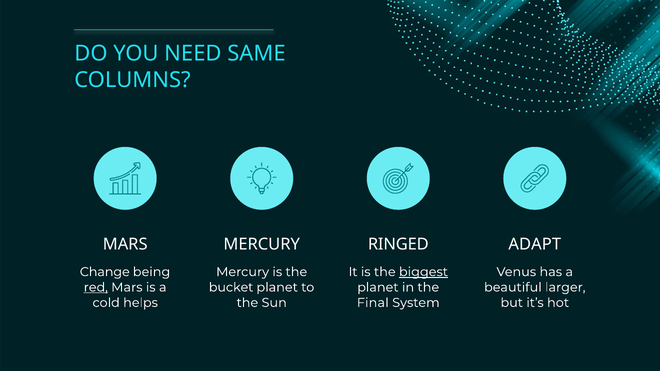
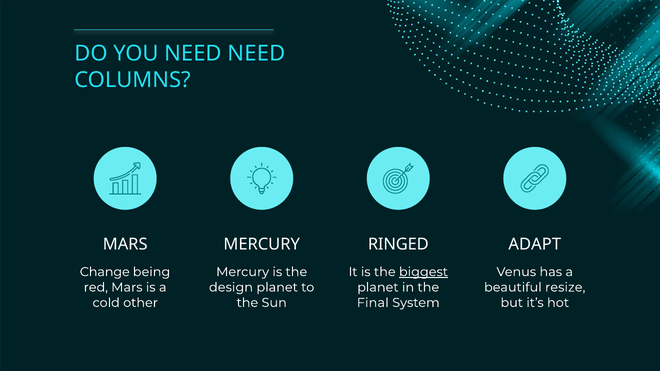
NEED SAME: SAME -> NEED
red underline: present -> none
bucket: bucket -> design
larger: larger -> resize
helps: helps -> other
